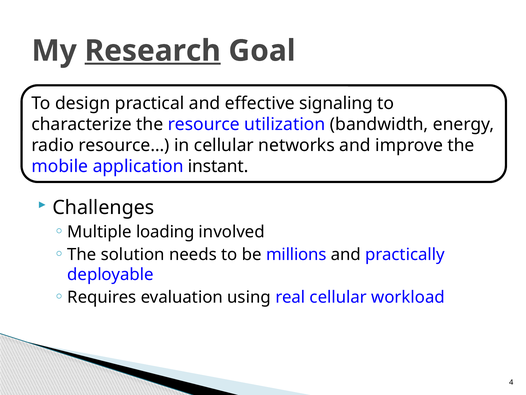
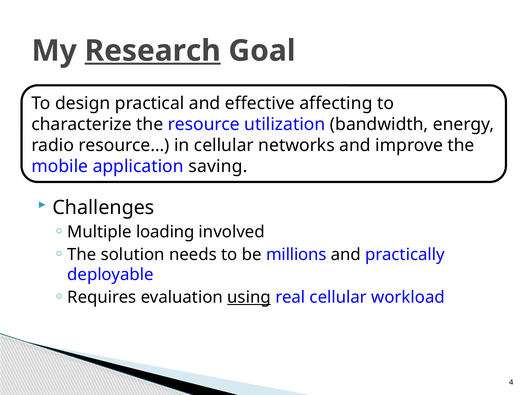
signaling: signaling -> affecting
instant: instant -> saving
using underline: none -> present
